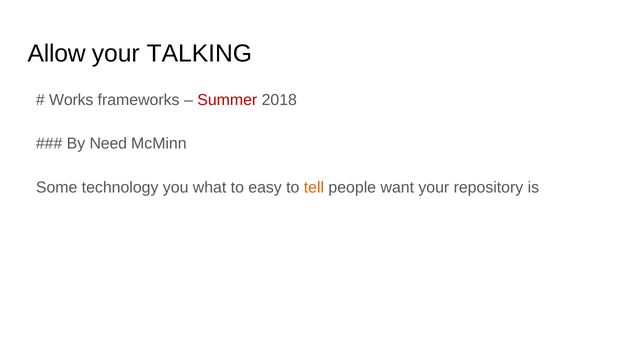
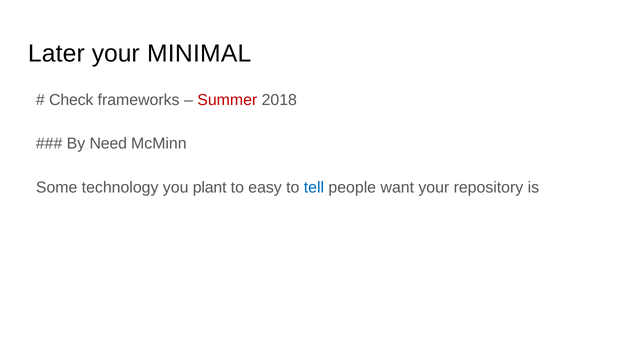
Allow: Allow -> Later
TALKING: TALKING -> MINIMAL
Works: Works -> Check
what: what -> plant
tell colour: orange -> blue
